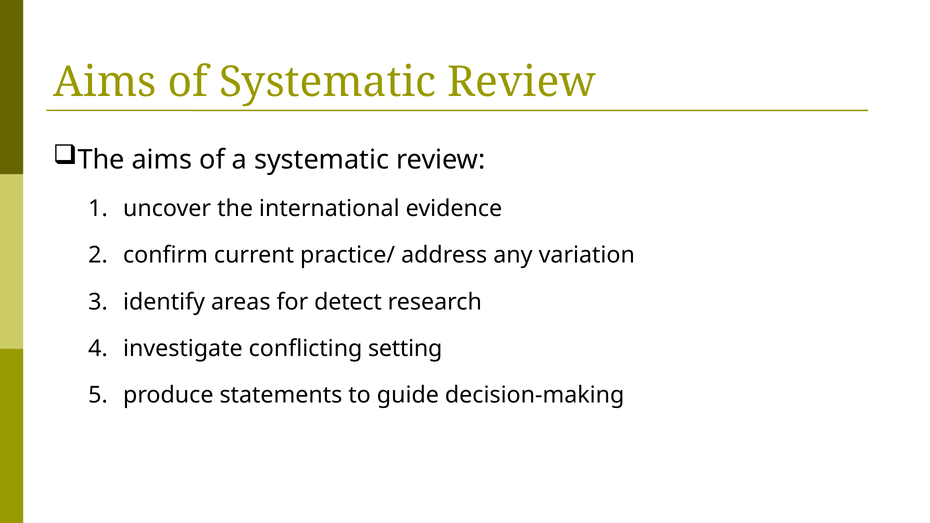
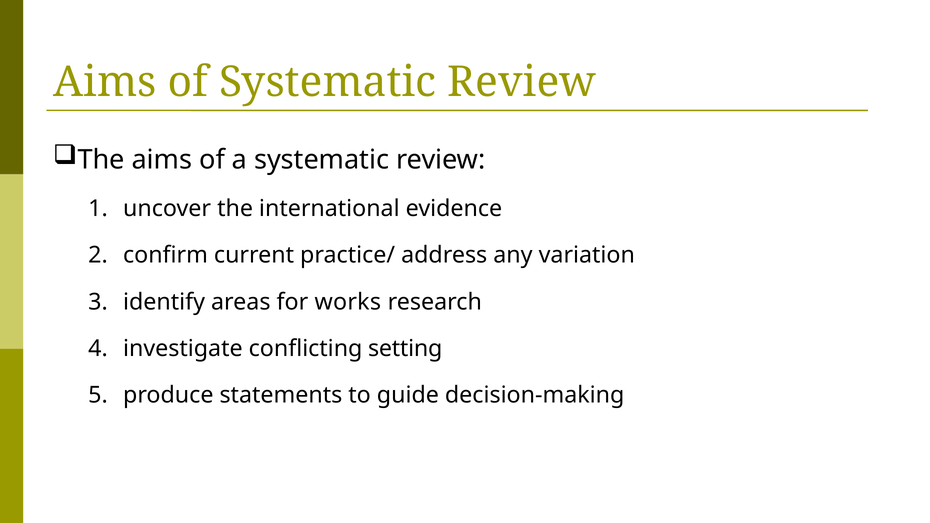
detect: detect -> works
